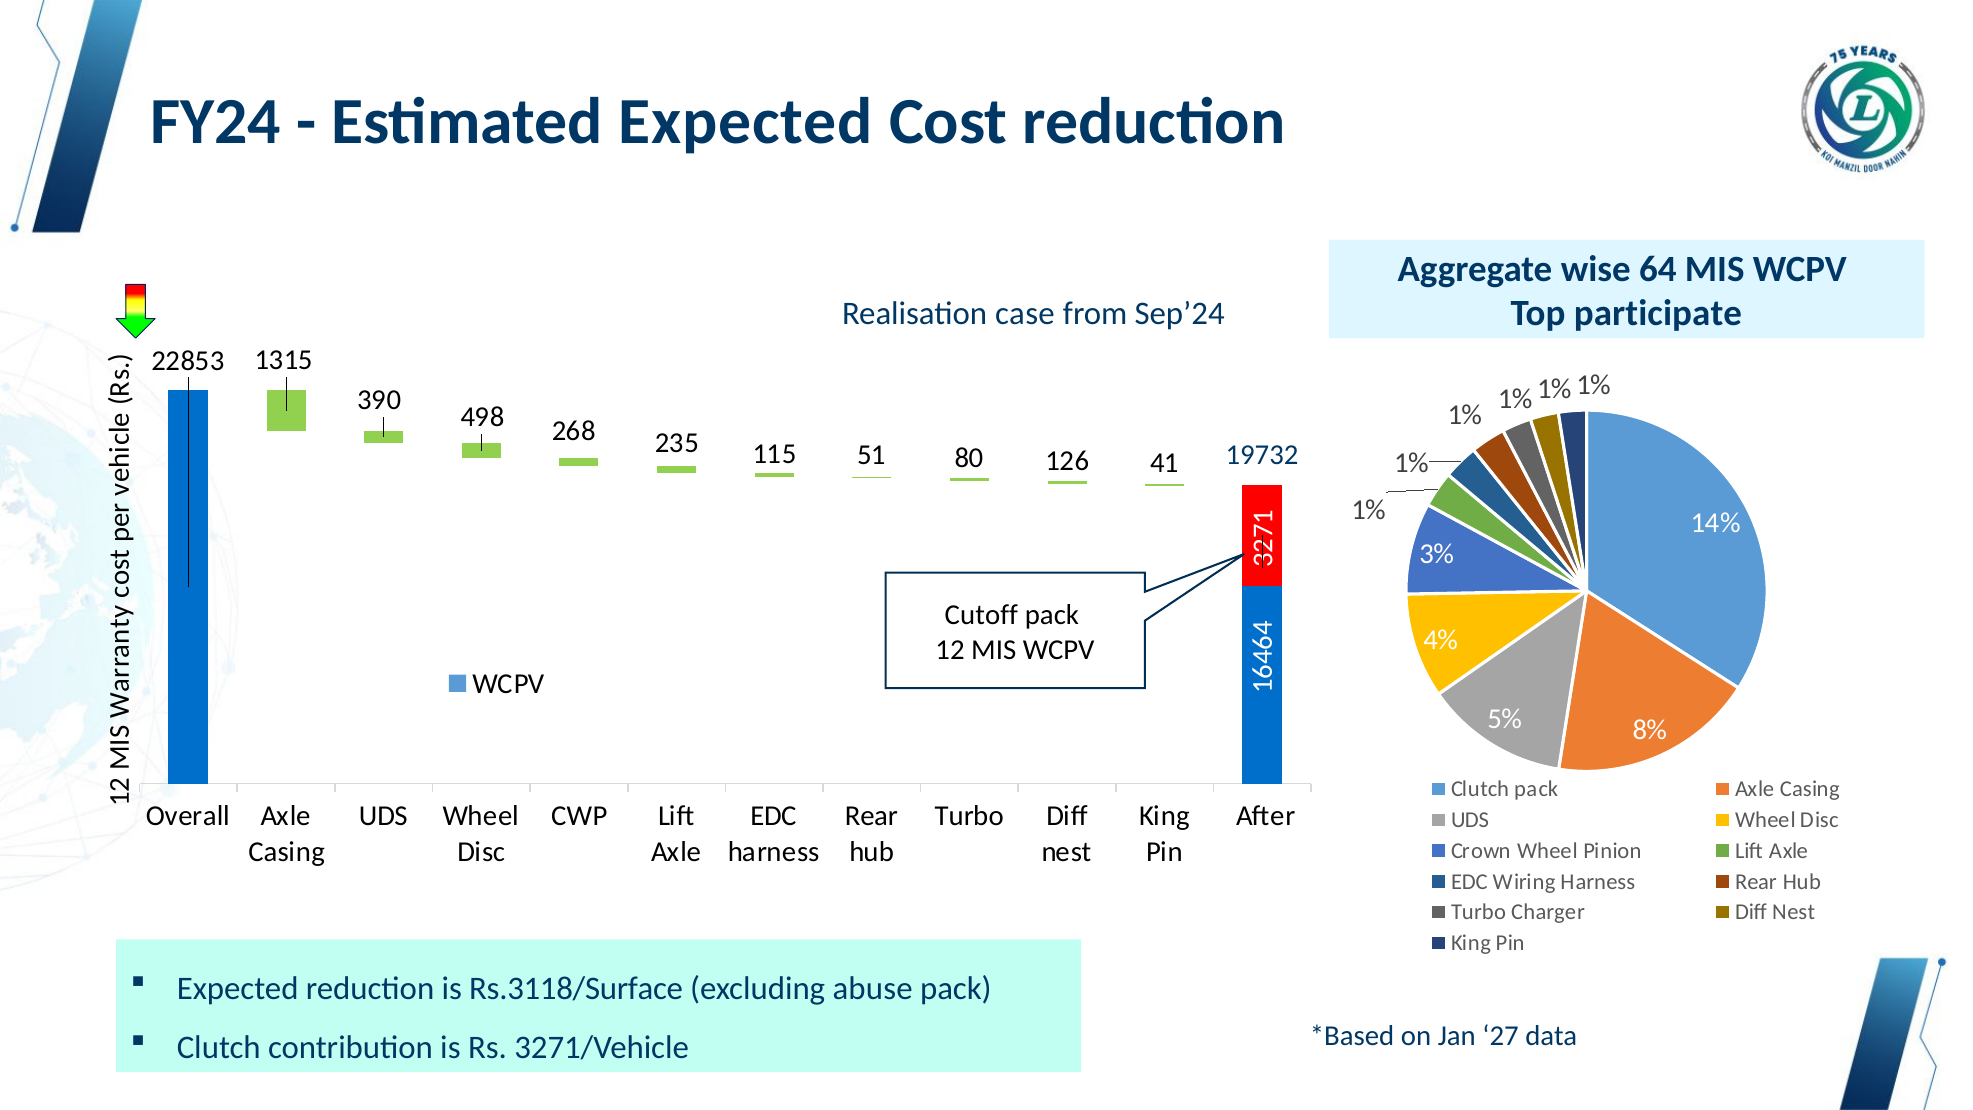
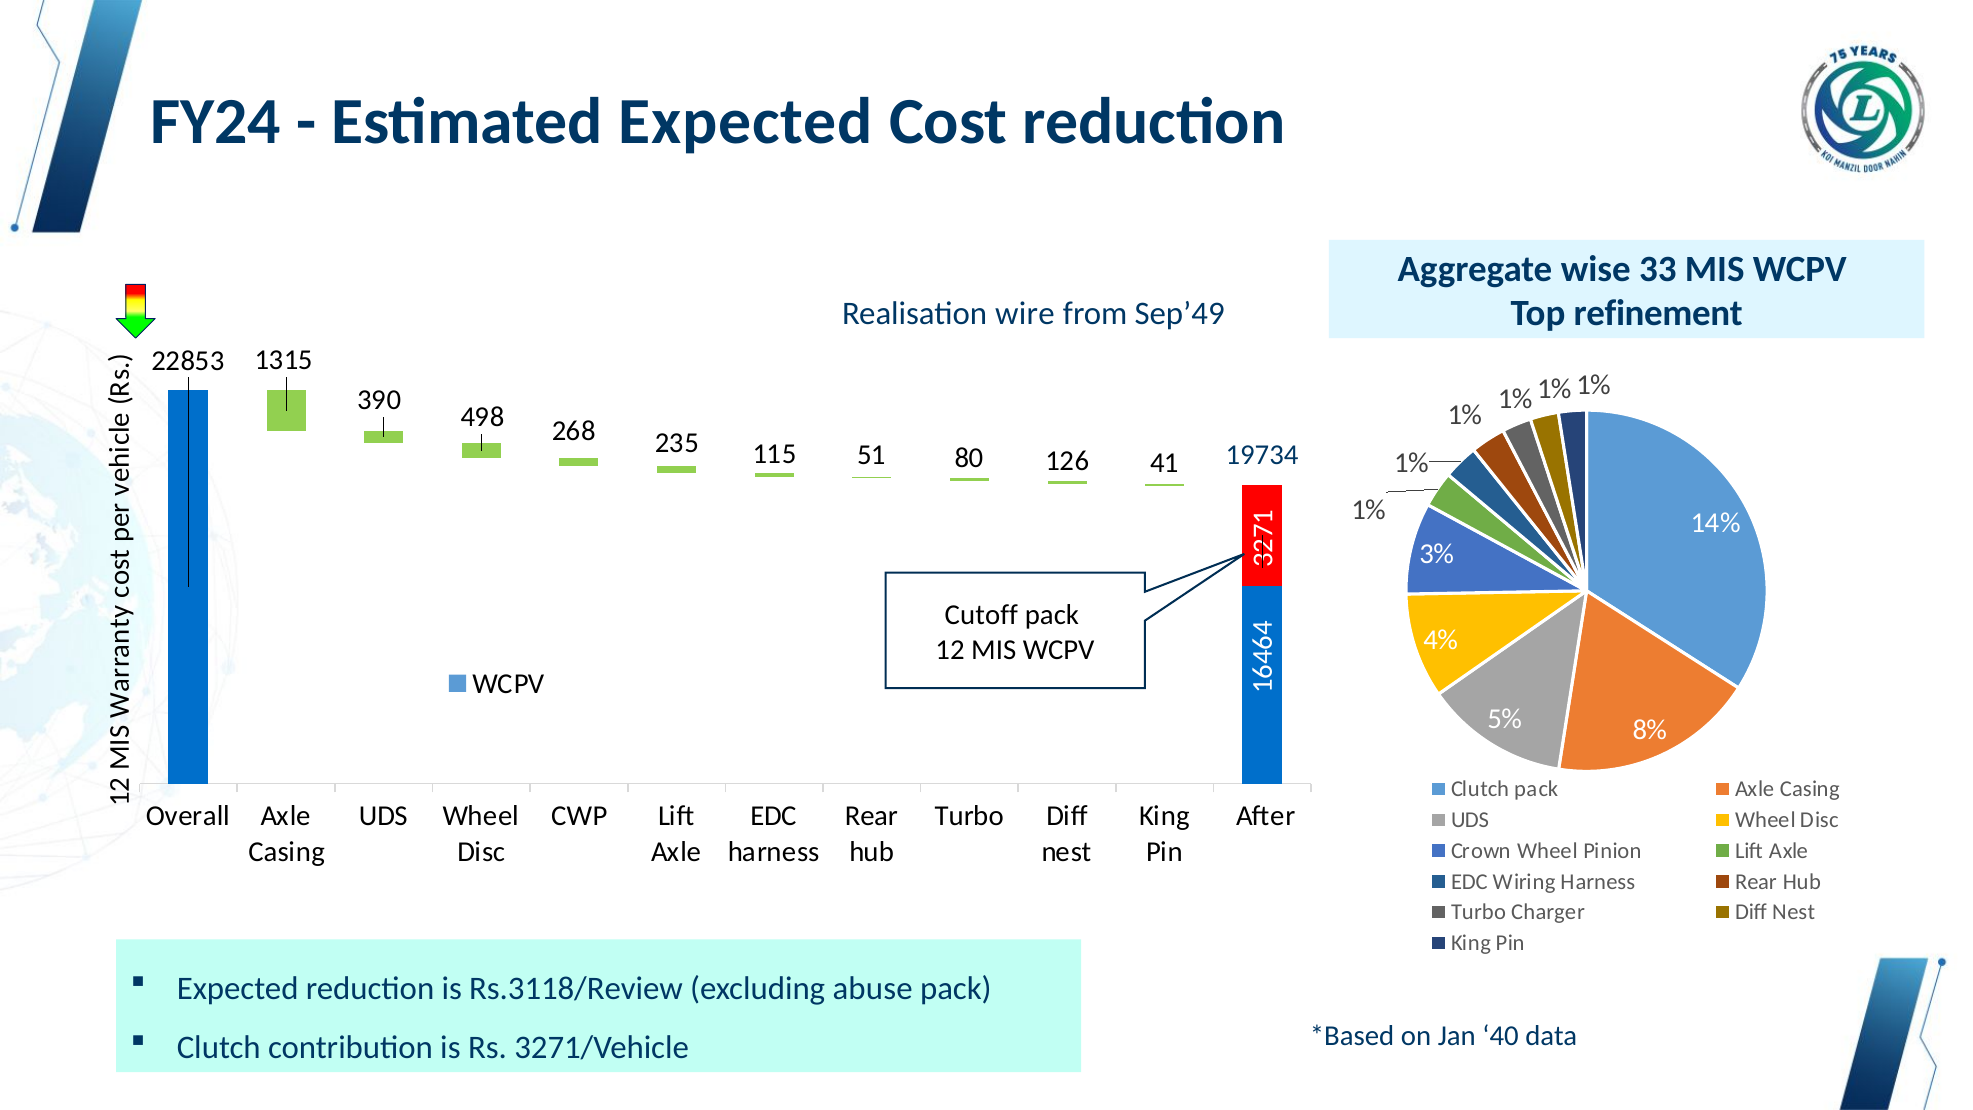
64: 64 -> 33
participate: participate -> refinement
case: case -> wire
Sep’24: Sep’24 -> Sep’49
19732: 19732 -> 19734
Rs.3118/Surface: Rs.3118/Surface -> Rs.3118/Review
27: 27 -> 40
